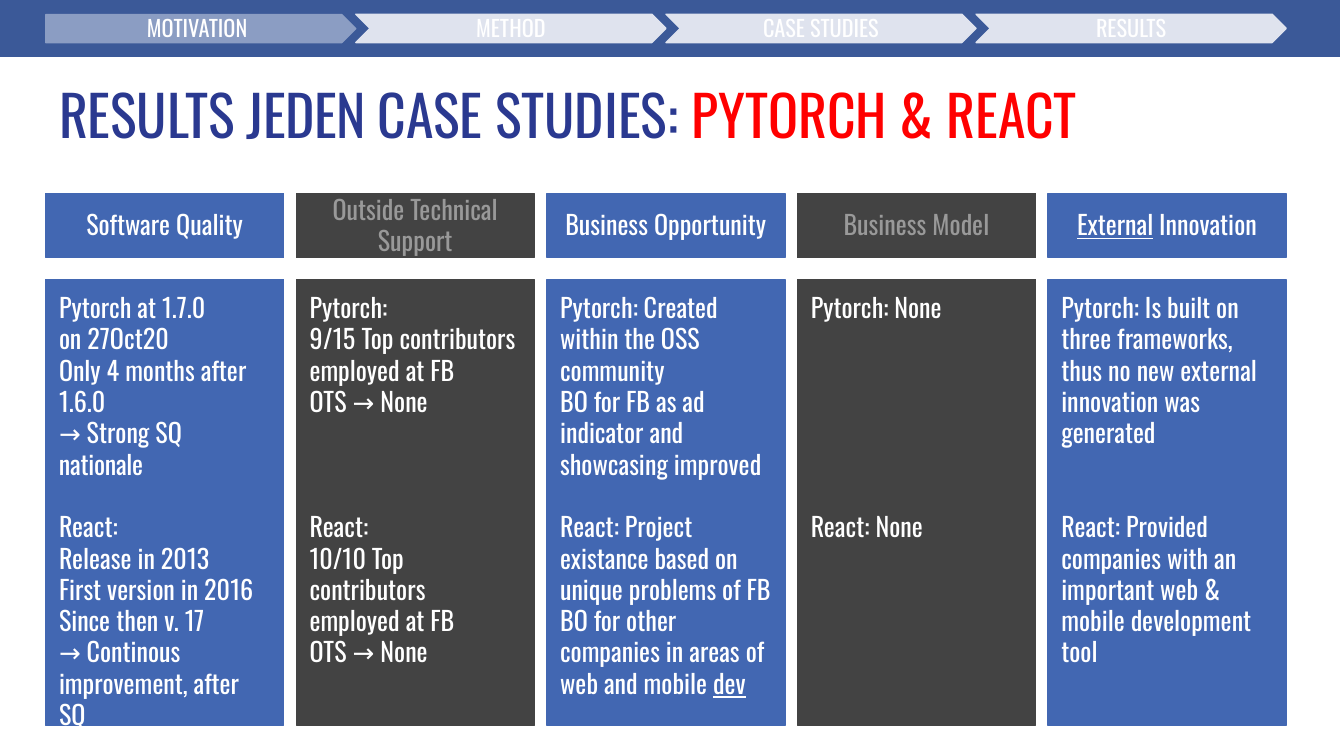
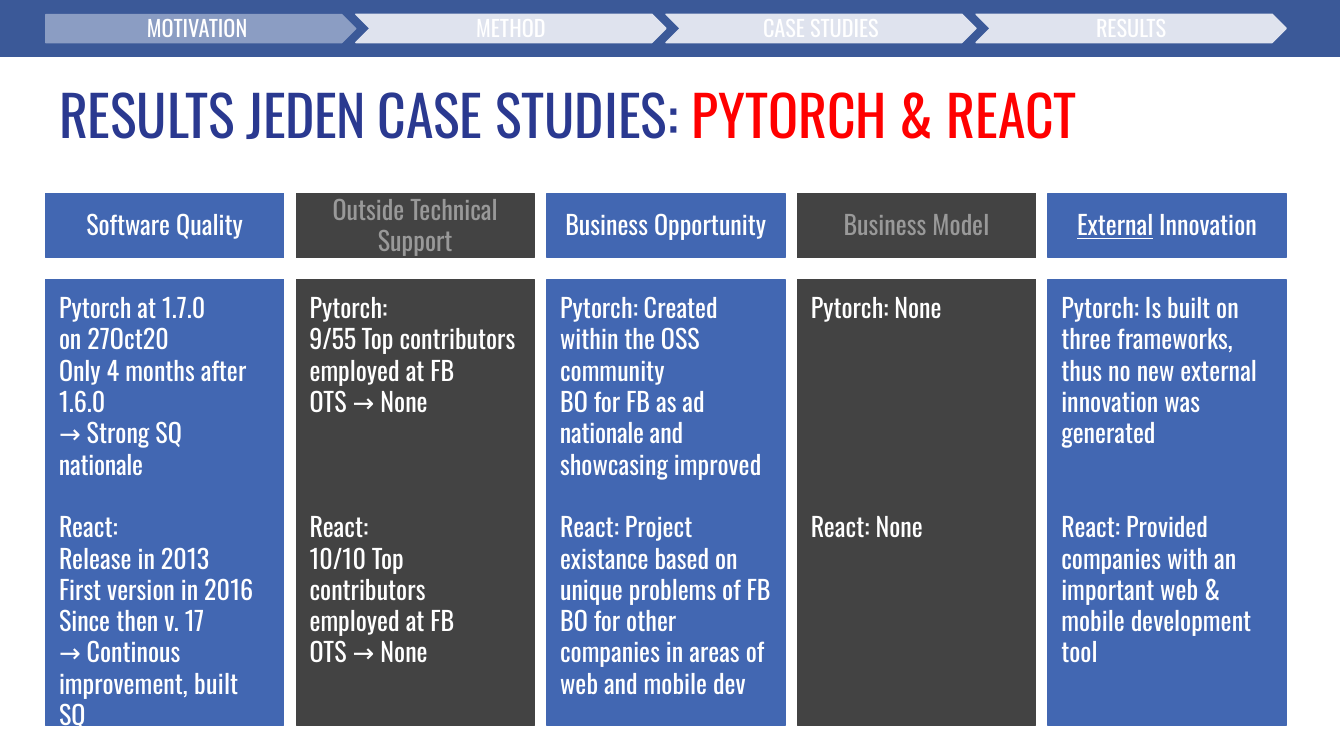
9/15: 9/15 -> 9/55
indicator at (602, 435): indicator -> nationale
improvement after: after -> built
dev underline: present -> none
